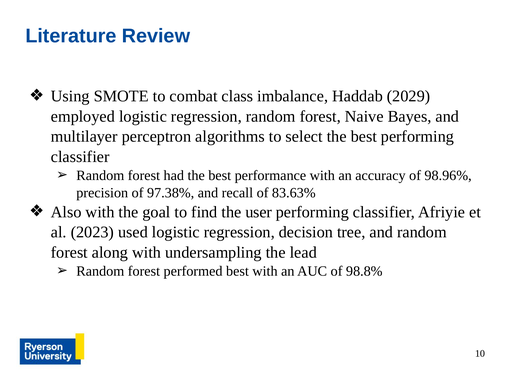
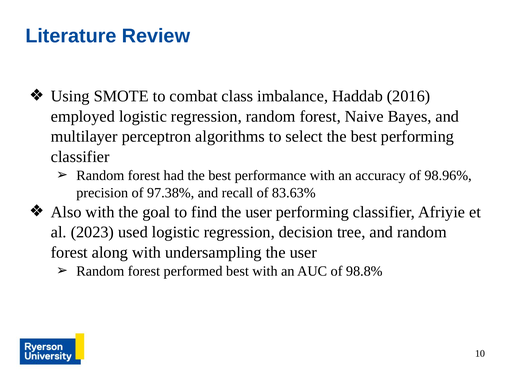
2029: 2029 -> 2016
undersampling the lead: lead -> user
